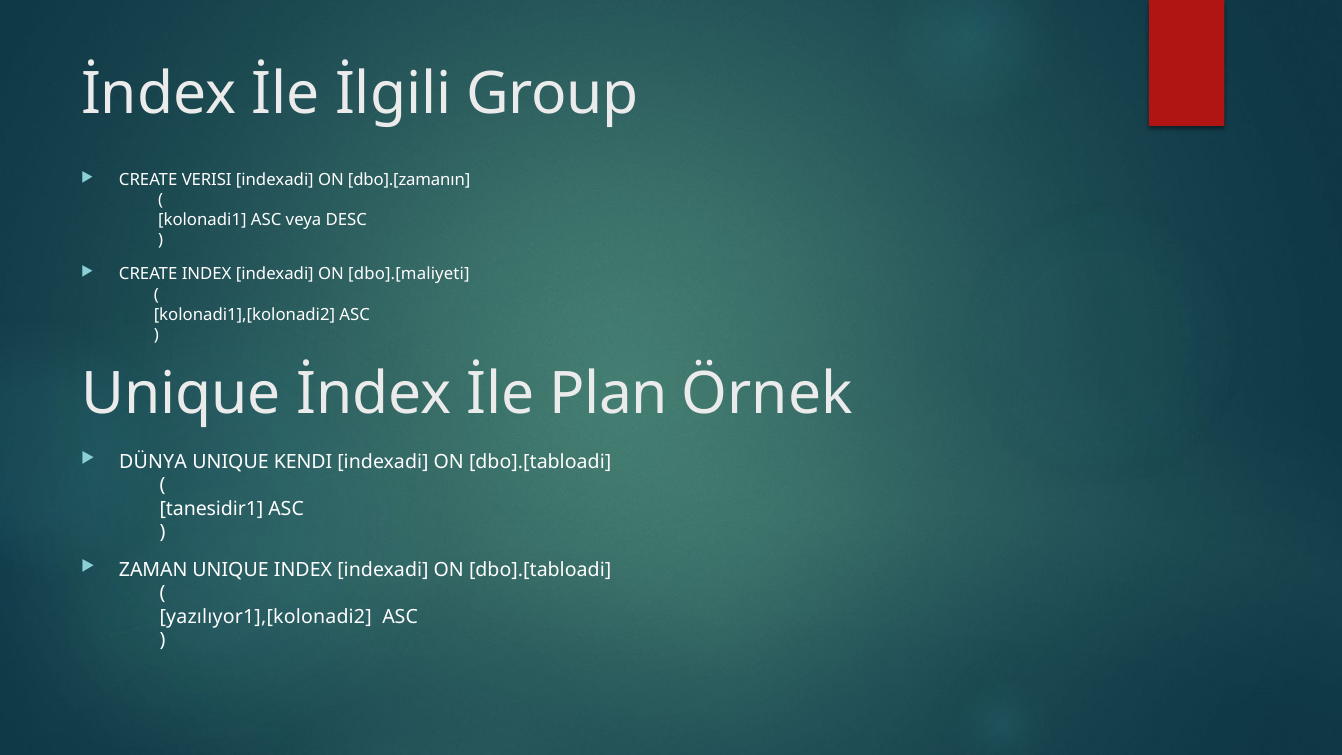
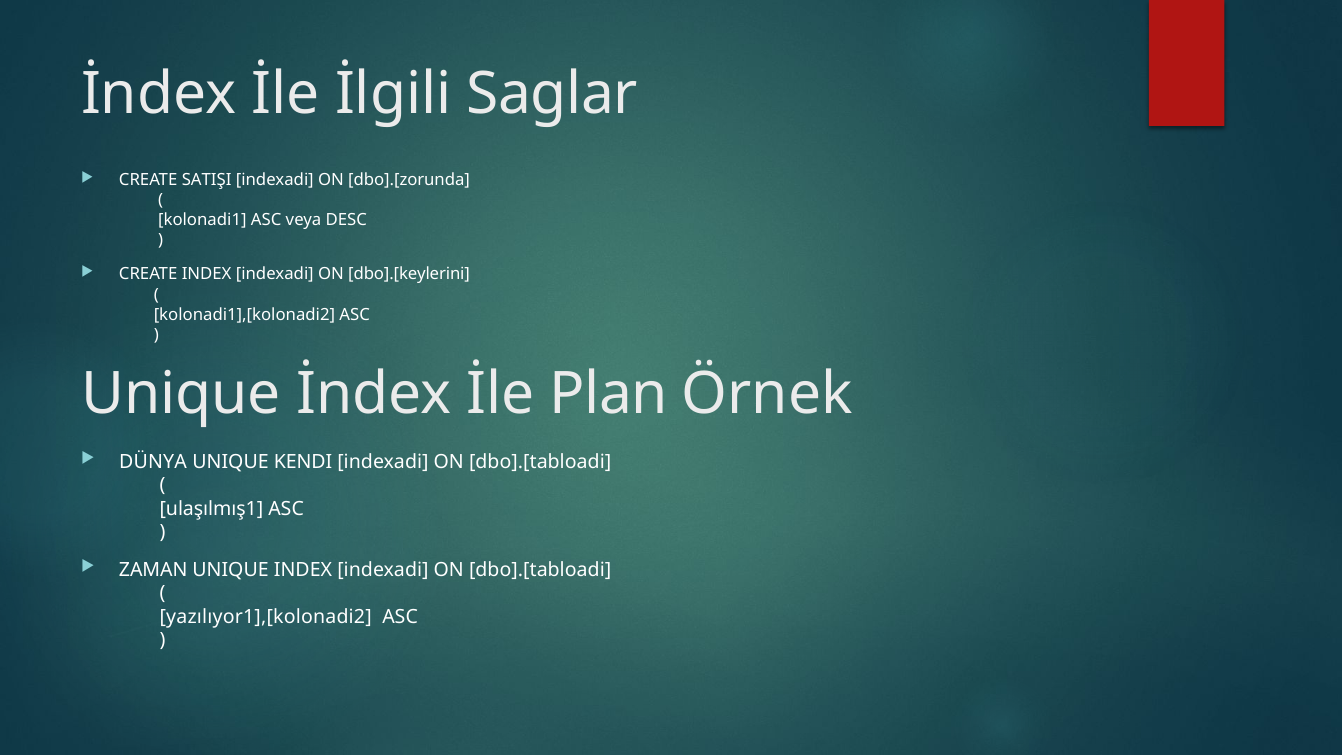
Group: Group -> Saglar
VERISI: VERISI -> SATIŞI
dbo].[zamanın: dbo].[zamanın -> dbo].[zorunda
dbo].[maliyeti: dbo].[maliyeti -> dbo].[keylerini
tanesidir1: tanesidir1 -> ulaşılmış1
